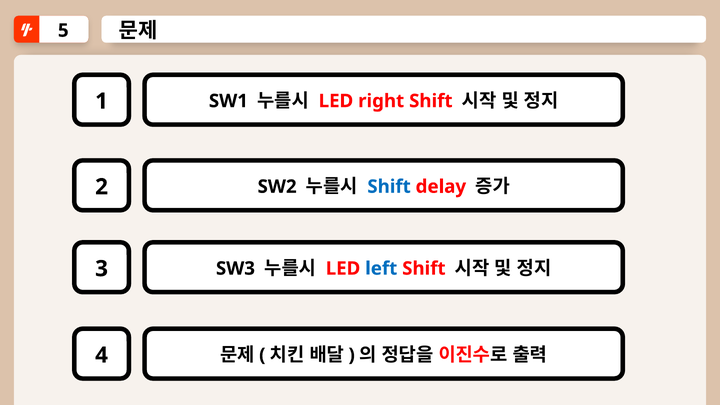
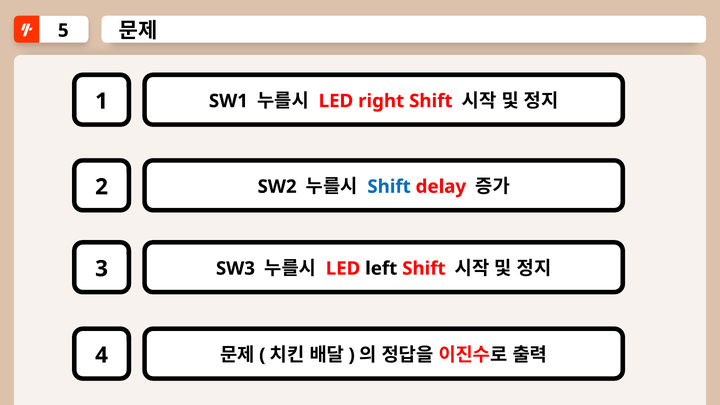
left colour: blue -> black
